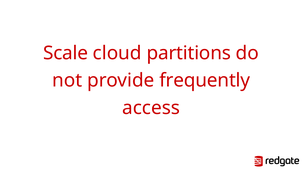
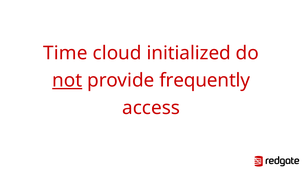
Scale: Scale -> Time
partitions: partitions -> initialized
not underline: none -> present
